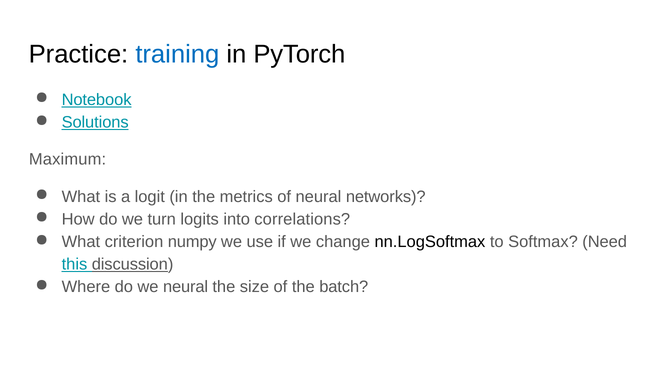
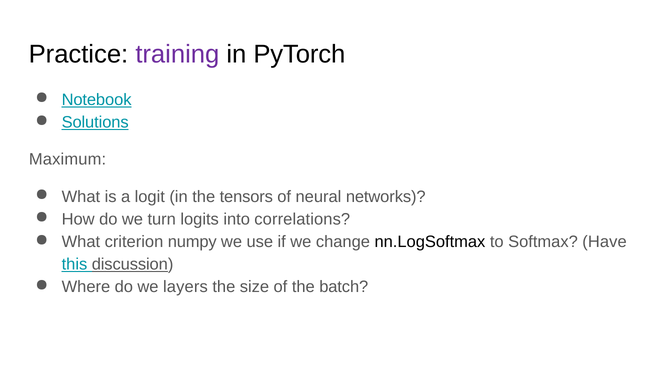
training colour: blue -> purple
metrics: metrics -> tensors
Need: Need -> Have
we neural: neural -> layers
